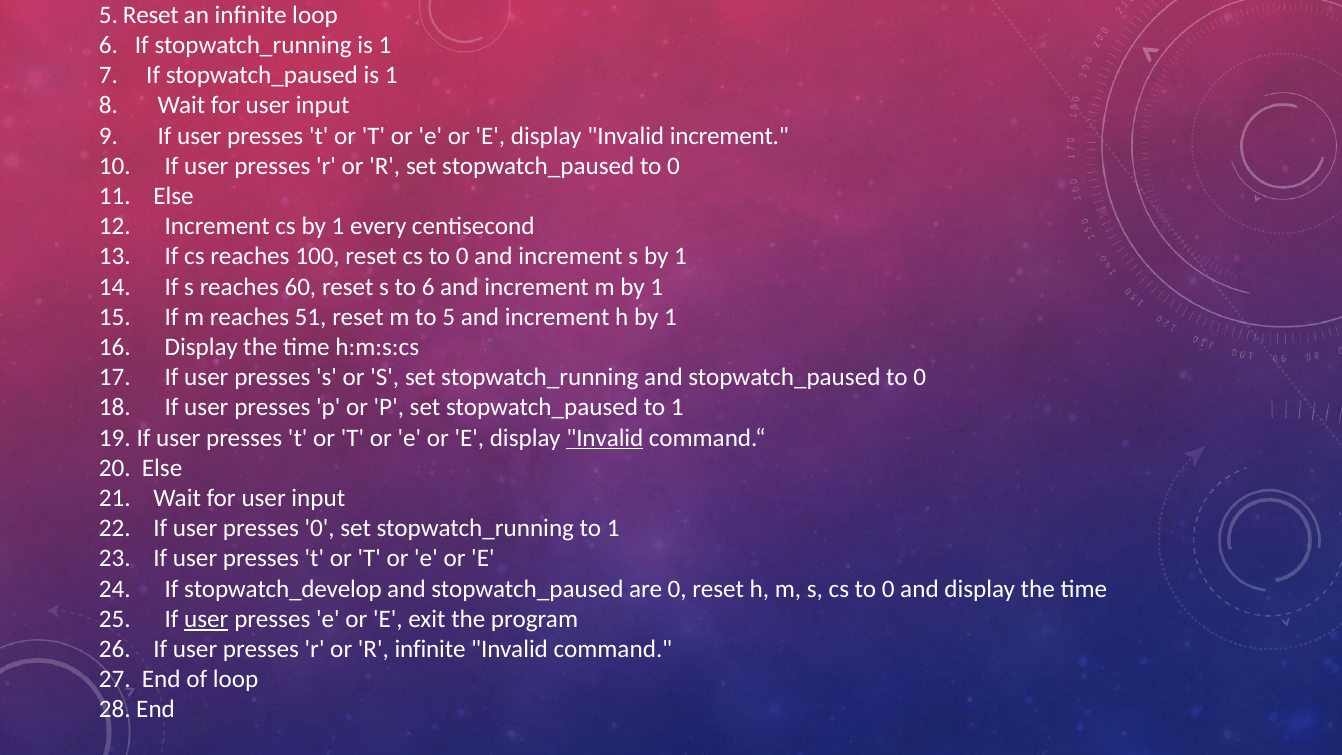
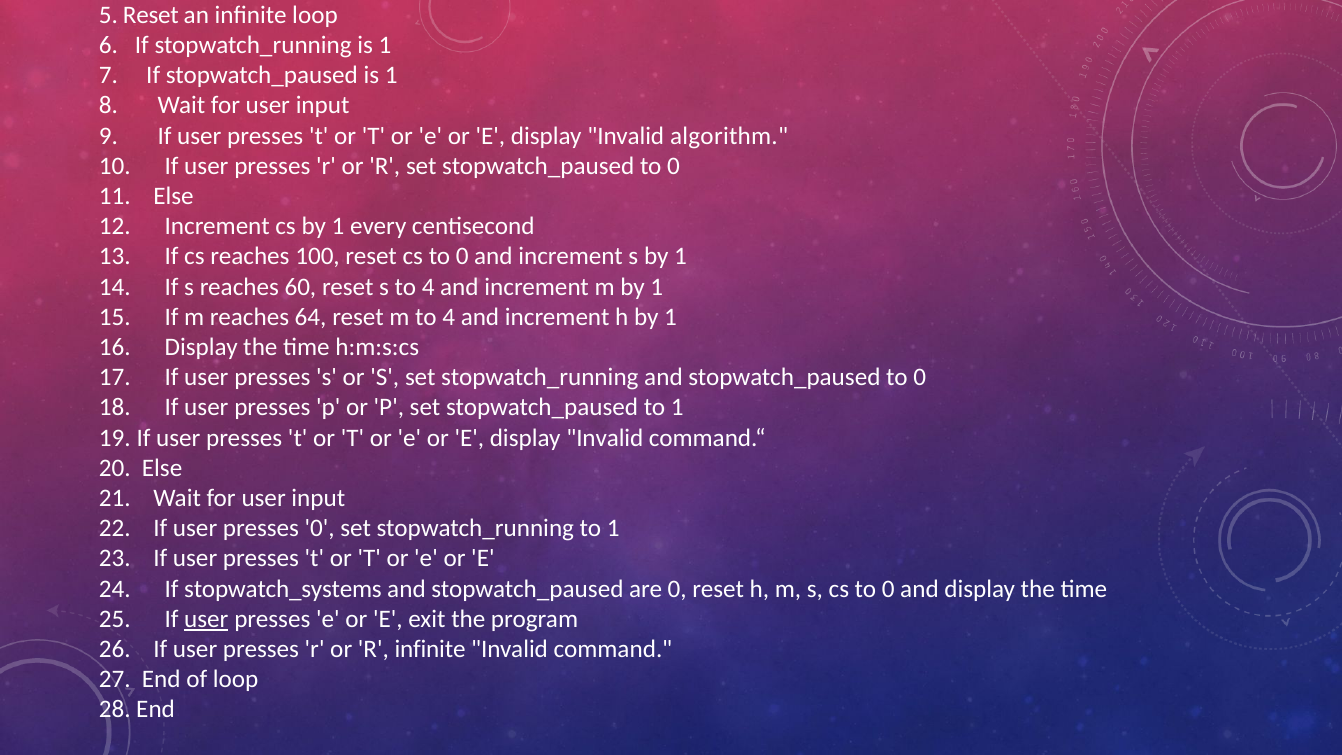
Invalid increment: increment -> algorithm
s to 6: 6 -> 4
51: 51 -> 64
m to 5: 5 -> 4
Invalid at (605, 438) underline: present -> none
stopwatch_develop: stopwatch_develop -> stopwatch_systems
